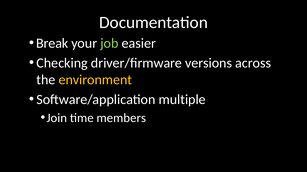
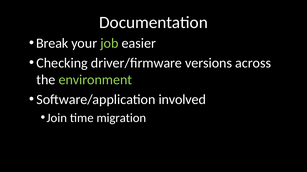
environment colour: yellow -> light green
multiple: multiple -> involved
members: members -> migration
